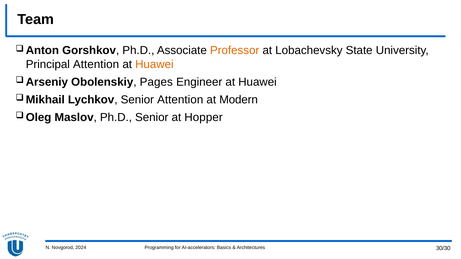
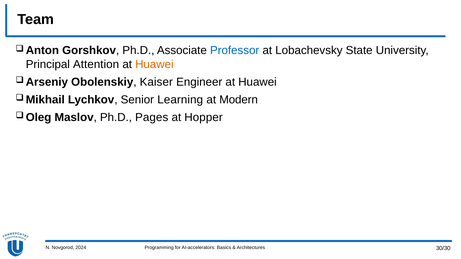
Professor colour: orange -> blue
Pages: Pages -> Kaiser
Senior Attention: Attention -> Learning
Ph.D Senior: Senior -> Pages
